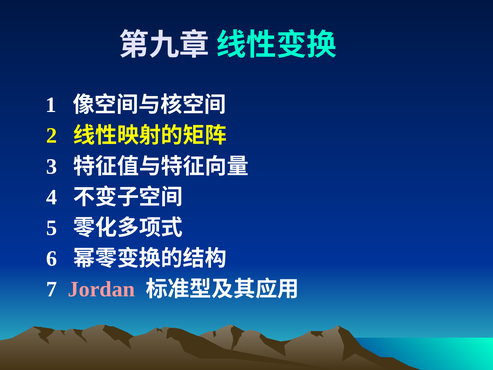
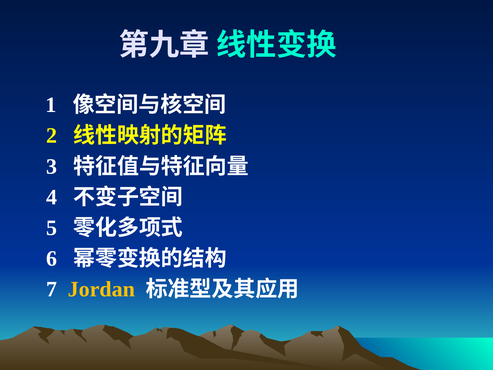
Jordan colour: pink -> yellow
